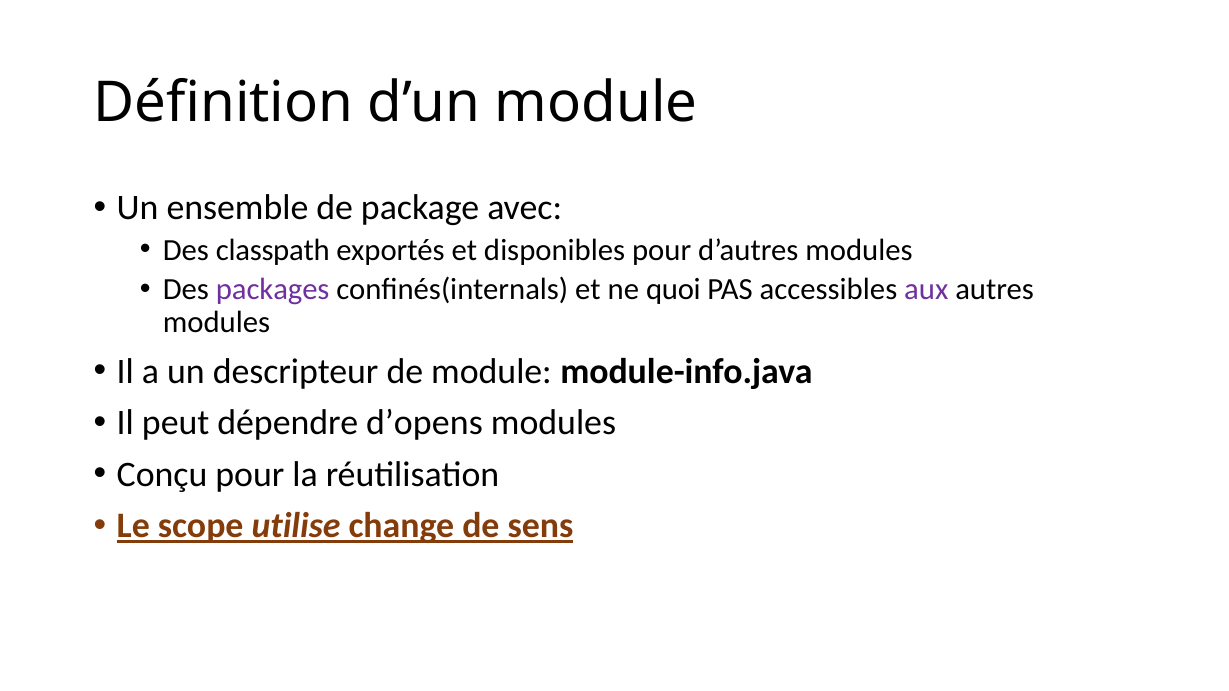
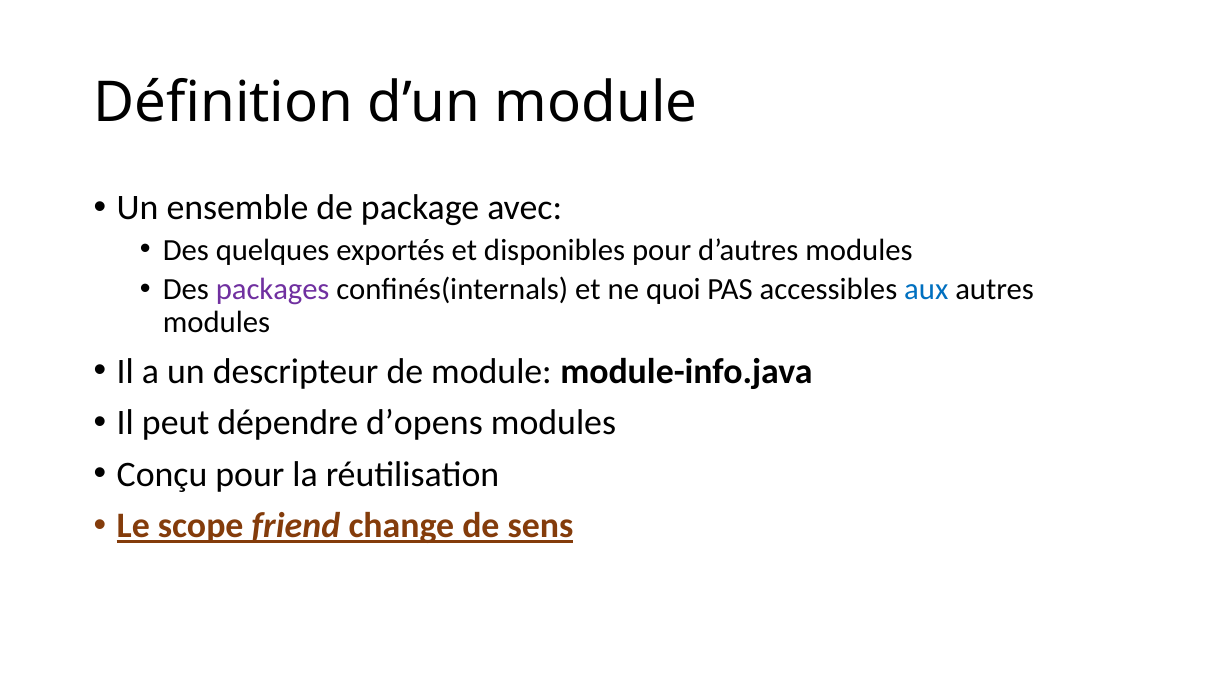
classpath: classpath -> quelques
aux colour: purple -> blue
utilise: utilise -> friend
